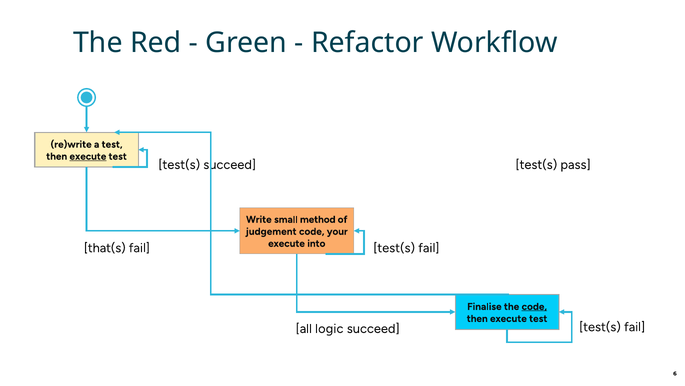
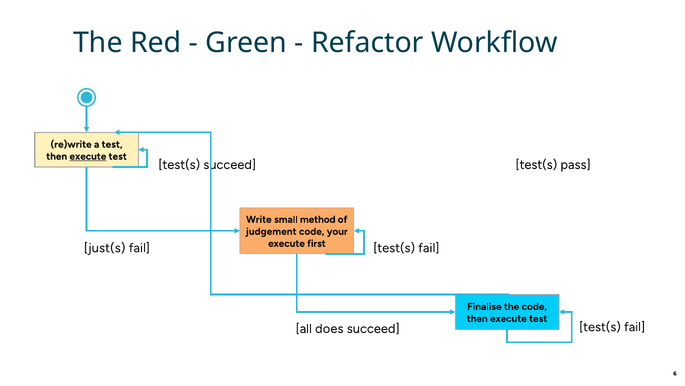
into: into -> first
that(s: that(s -> just(s
code at (534, 306) underline: present -> none
logic: logic -> does
